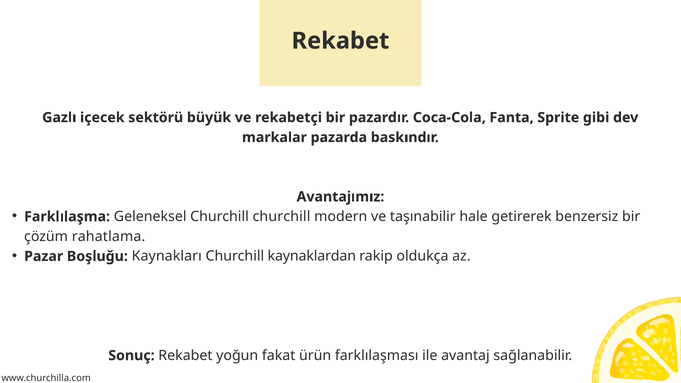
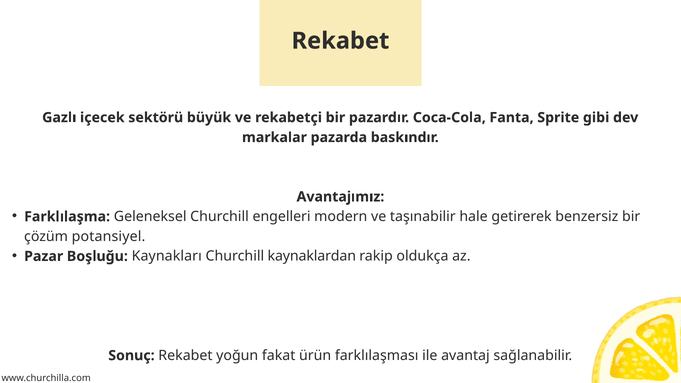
Churchill churchill: churchill -> engelleri
rahatlama: rahatlama -> potansiyel
